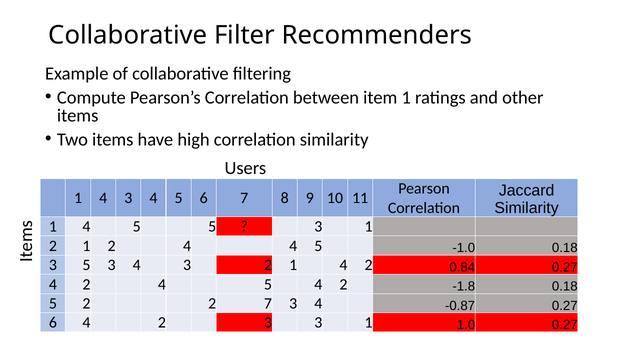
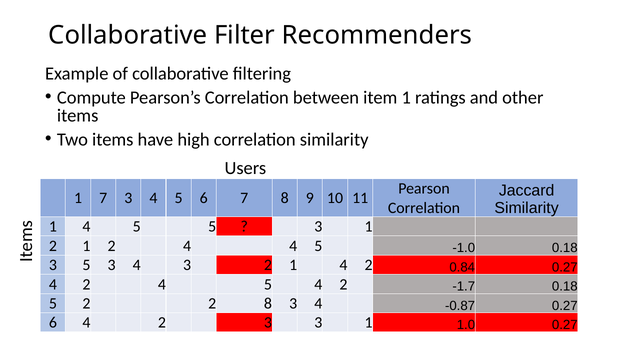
4 at (103, 198): 4 -> 7
-1.8: -1.8 -> -1.7
2 7: 7 -> 8
